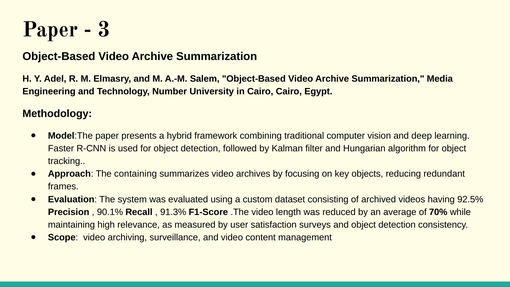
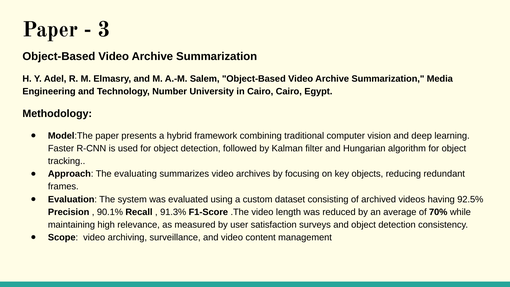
containing: containing -> evaluating
